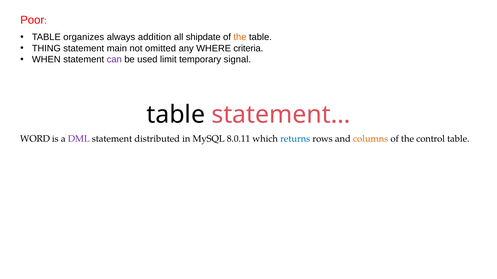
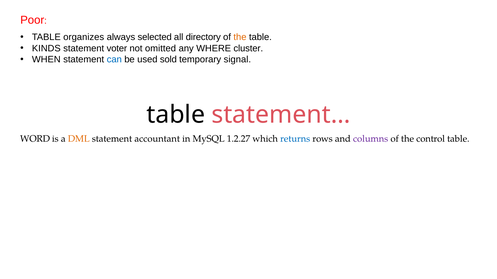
addition: addition -> selected
shipdate: shipdate -> directory
THING: THING -> KINDS
main: main -> voter
criteria: criteria -> cluster
can colour: purple -> blue
limit: limit -> sold
DML colour: purple -> orange
distributed: distributed -> accountant
8.0.11: 8.0.11 -> 1.2.27
columns colour: orange -> purple
